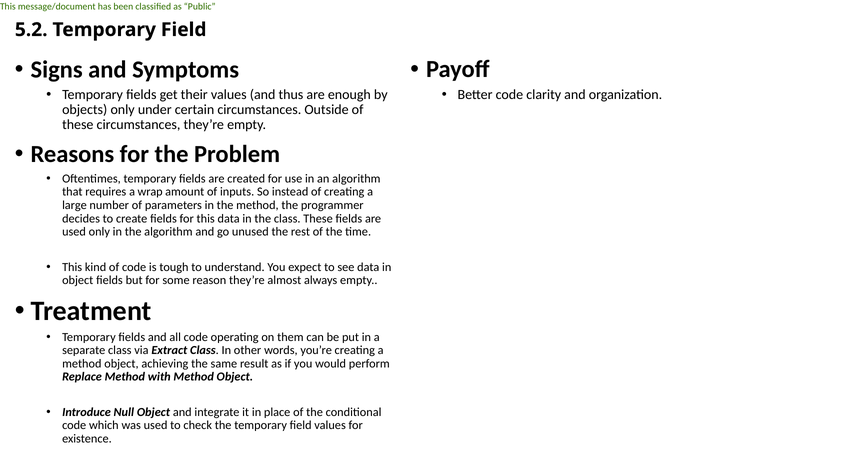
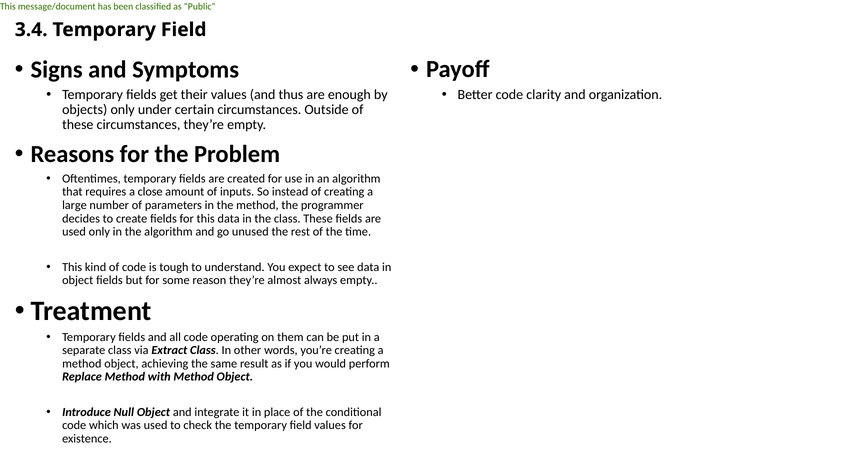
5.2: 5.2 -> 3.4
wrap: wrap -> close
